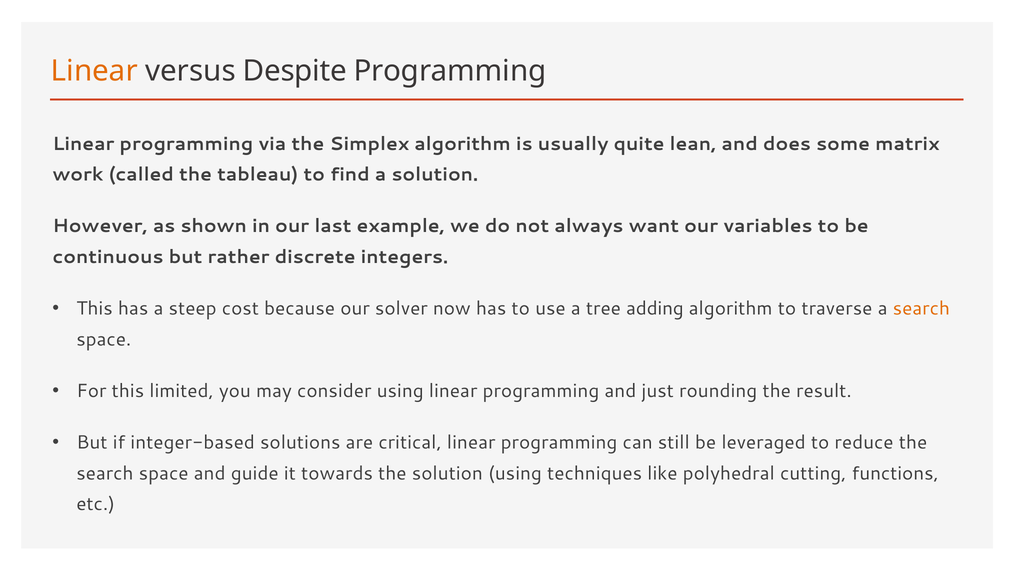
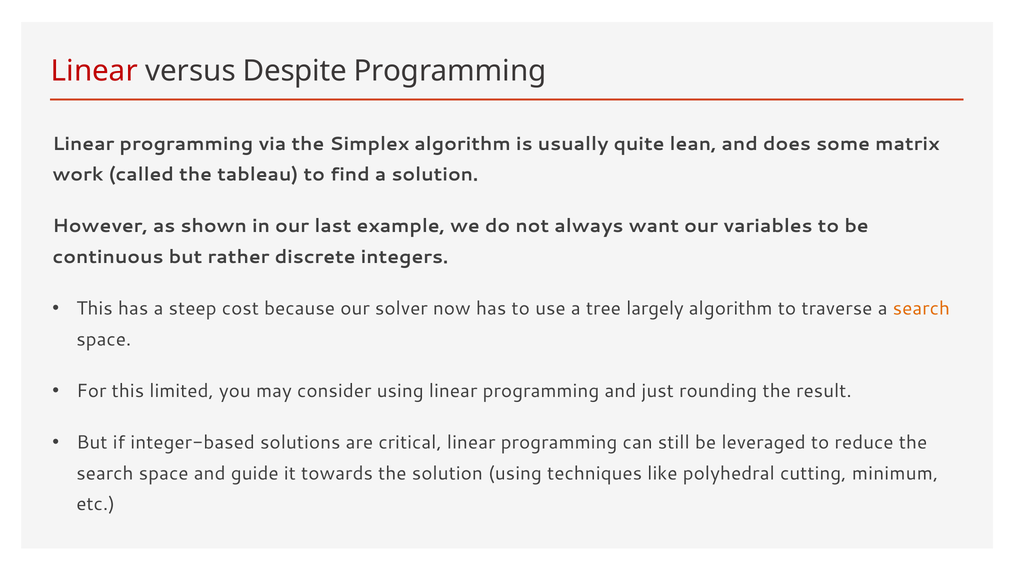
Linear at (94, 71) colour: orange -> red
adding: adding -> largely
functions: functions -> minimum
